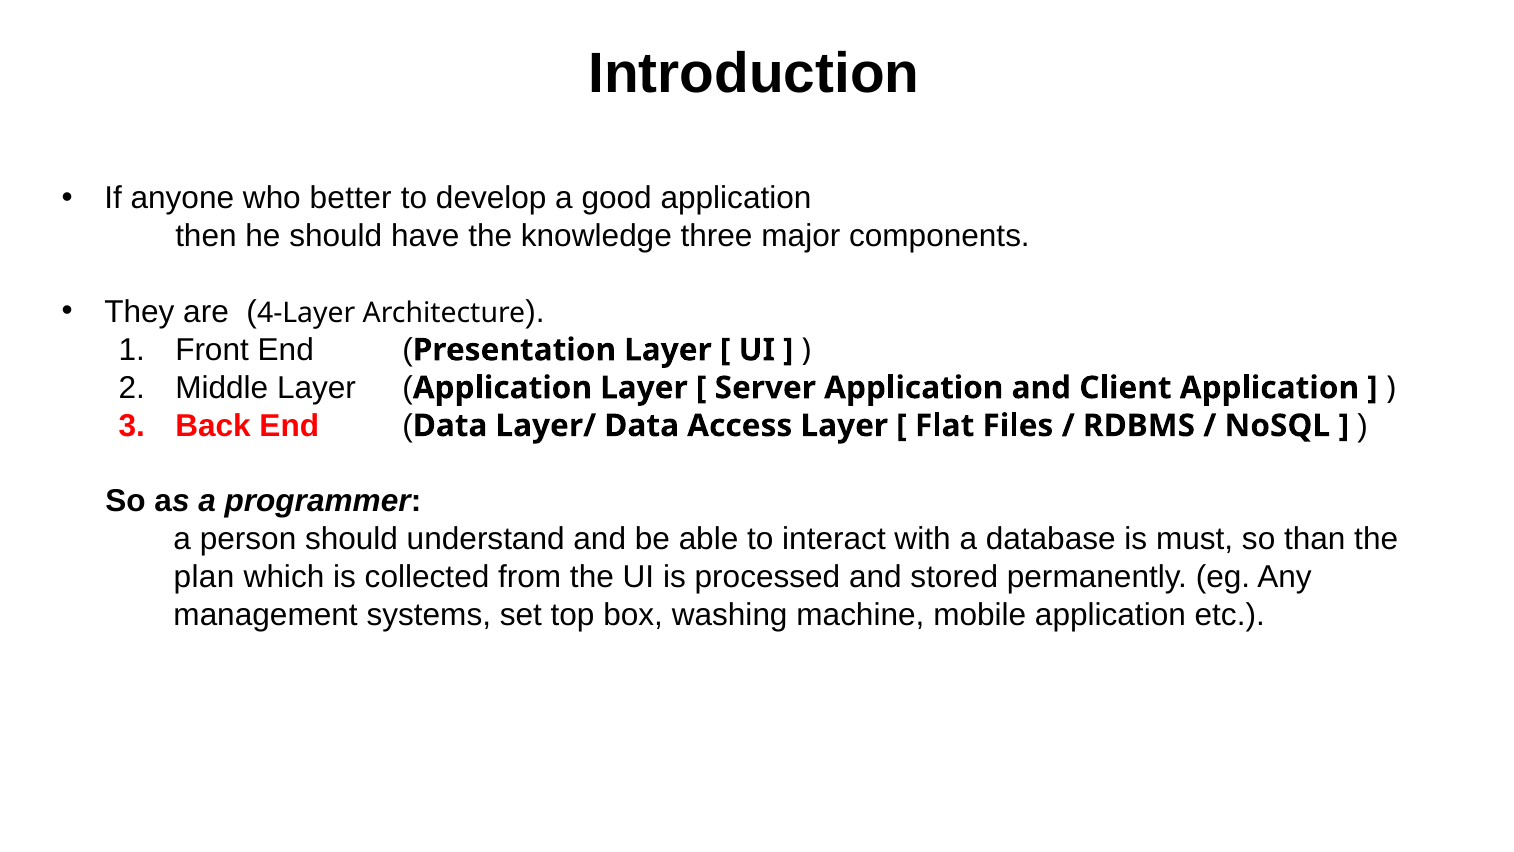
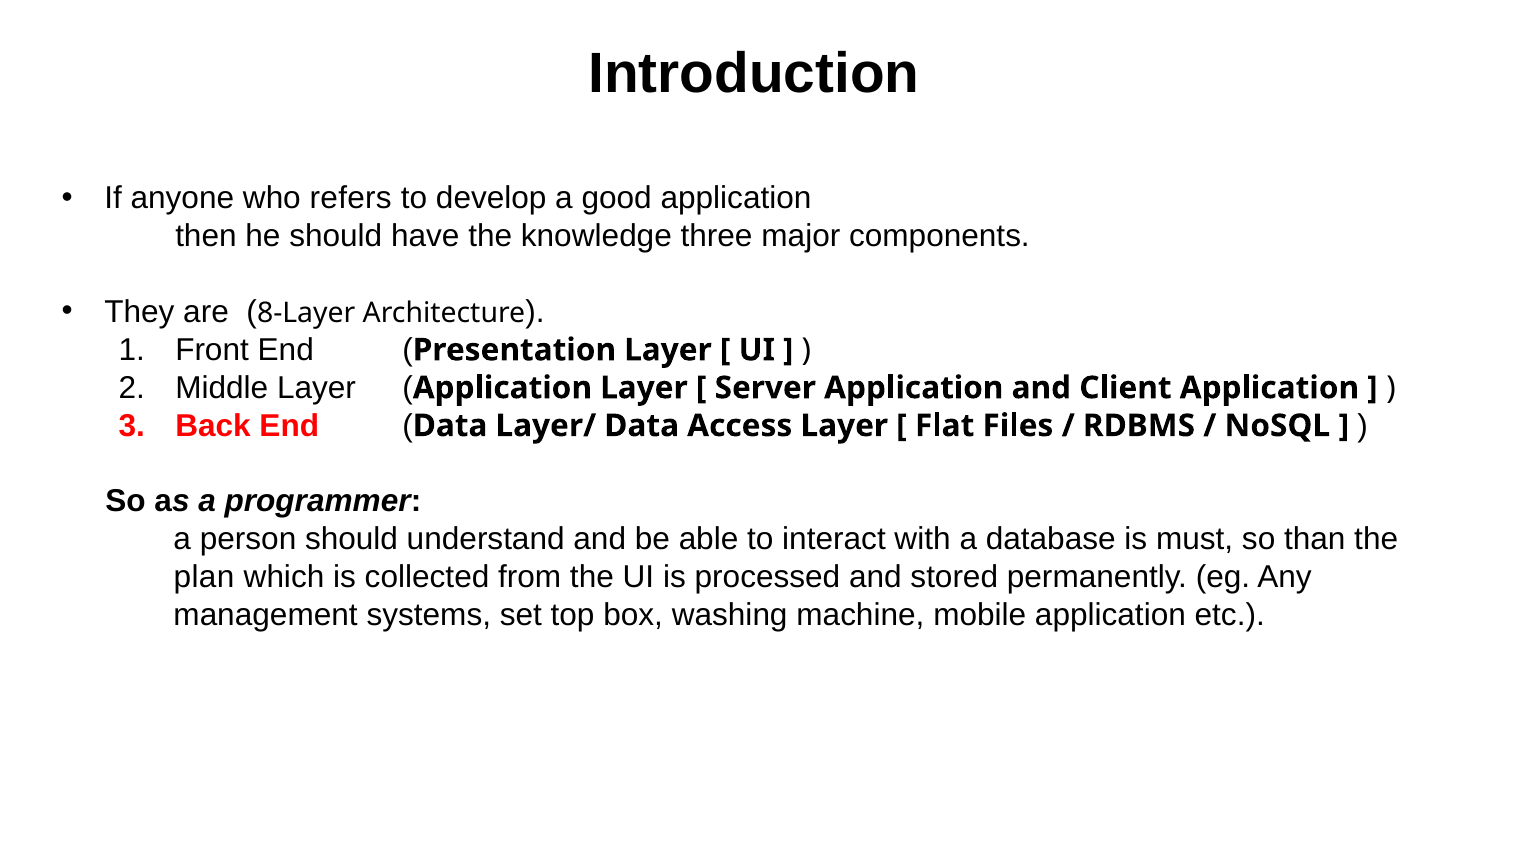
better: better -> refers
4-Layer: 4-Layer -> 8-Layer
